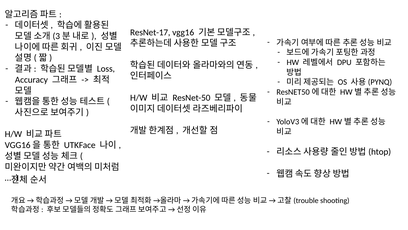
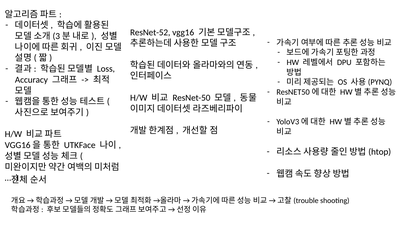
ResNet-17: ResNet-17 -> ResNet-52
